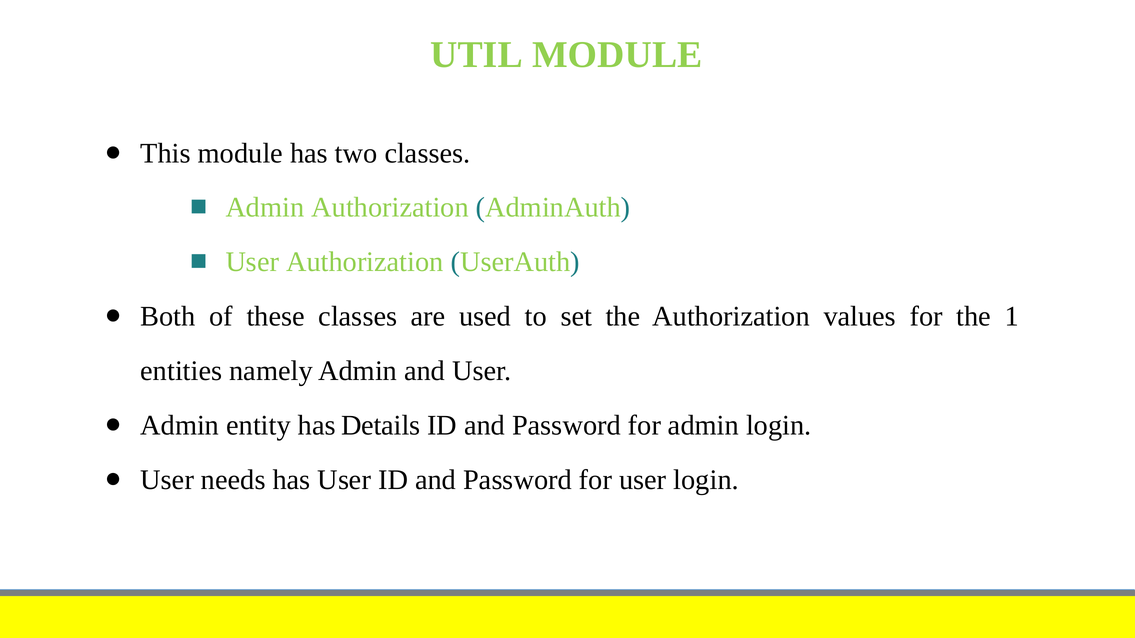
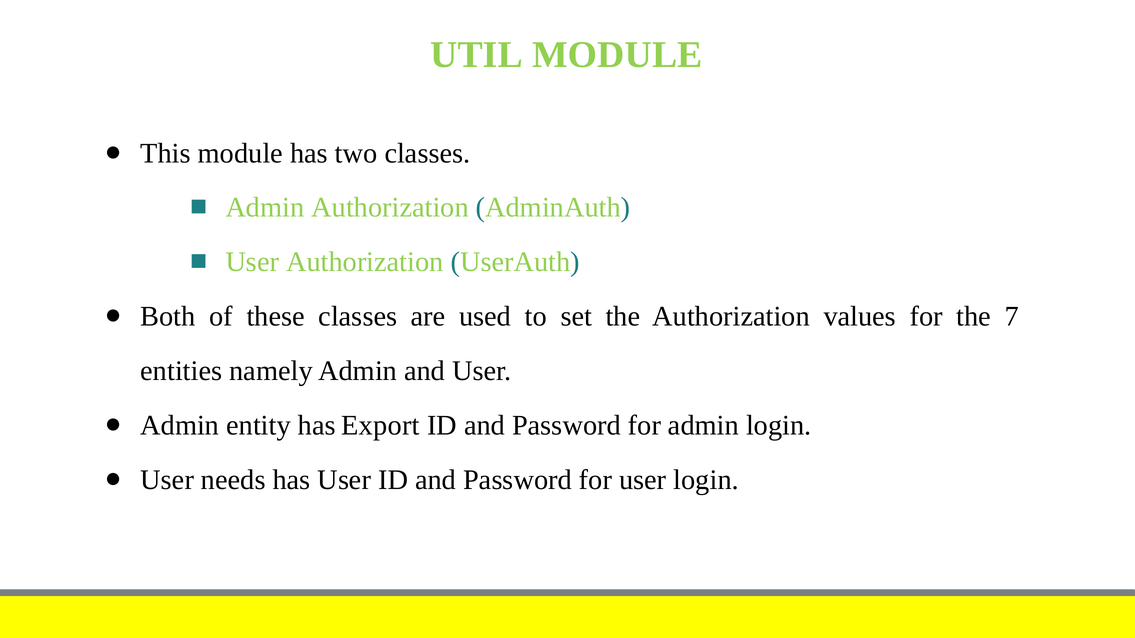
1: 1 -> 7
Details: Details -> Export
